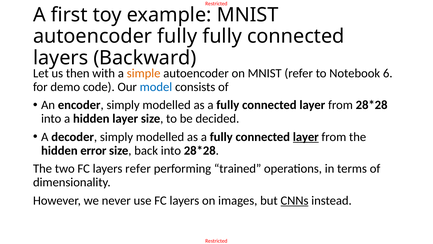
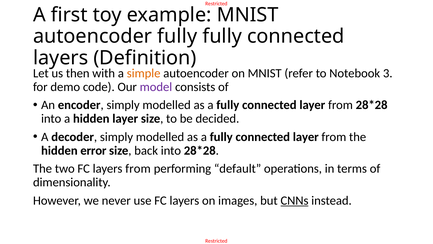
Backward: Backward -> Definition
6: 6 -> 3
model colour: blue -> purple
layer at (306, 137) underline: present -> none
layers refer: refer -> from
trained: trained -> default
